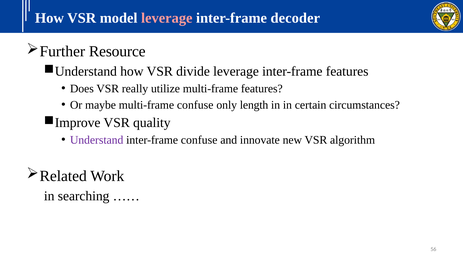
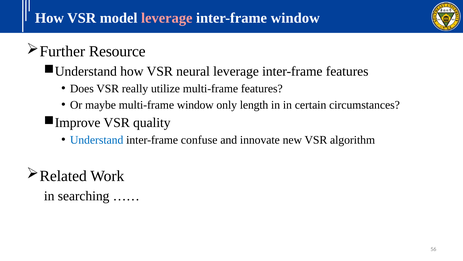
inter-frame decoder: decoder -> window
divide: divide -> neural
multi-frame confuse: confuse -> window
Understand colour: purple -> blue
